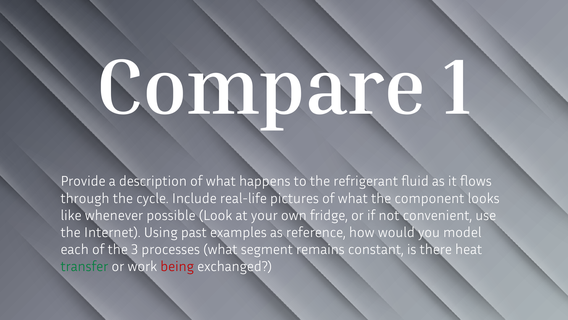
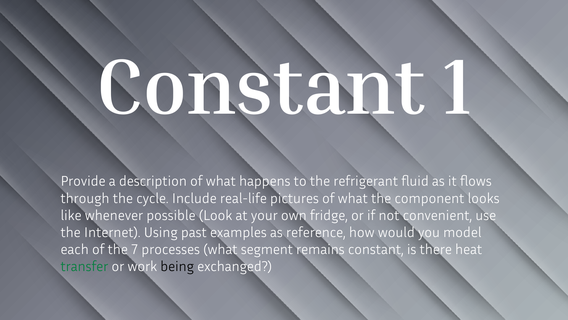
Compare at (261, 88): Compare -> Constant
3: 3 -> 7
being colour: red -> black
